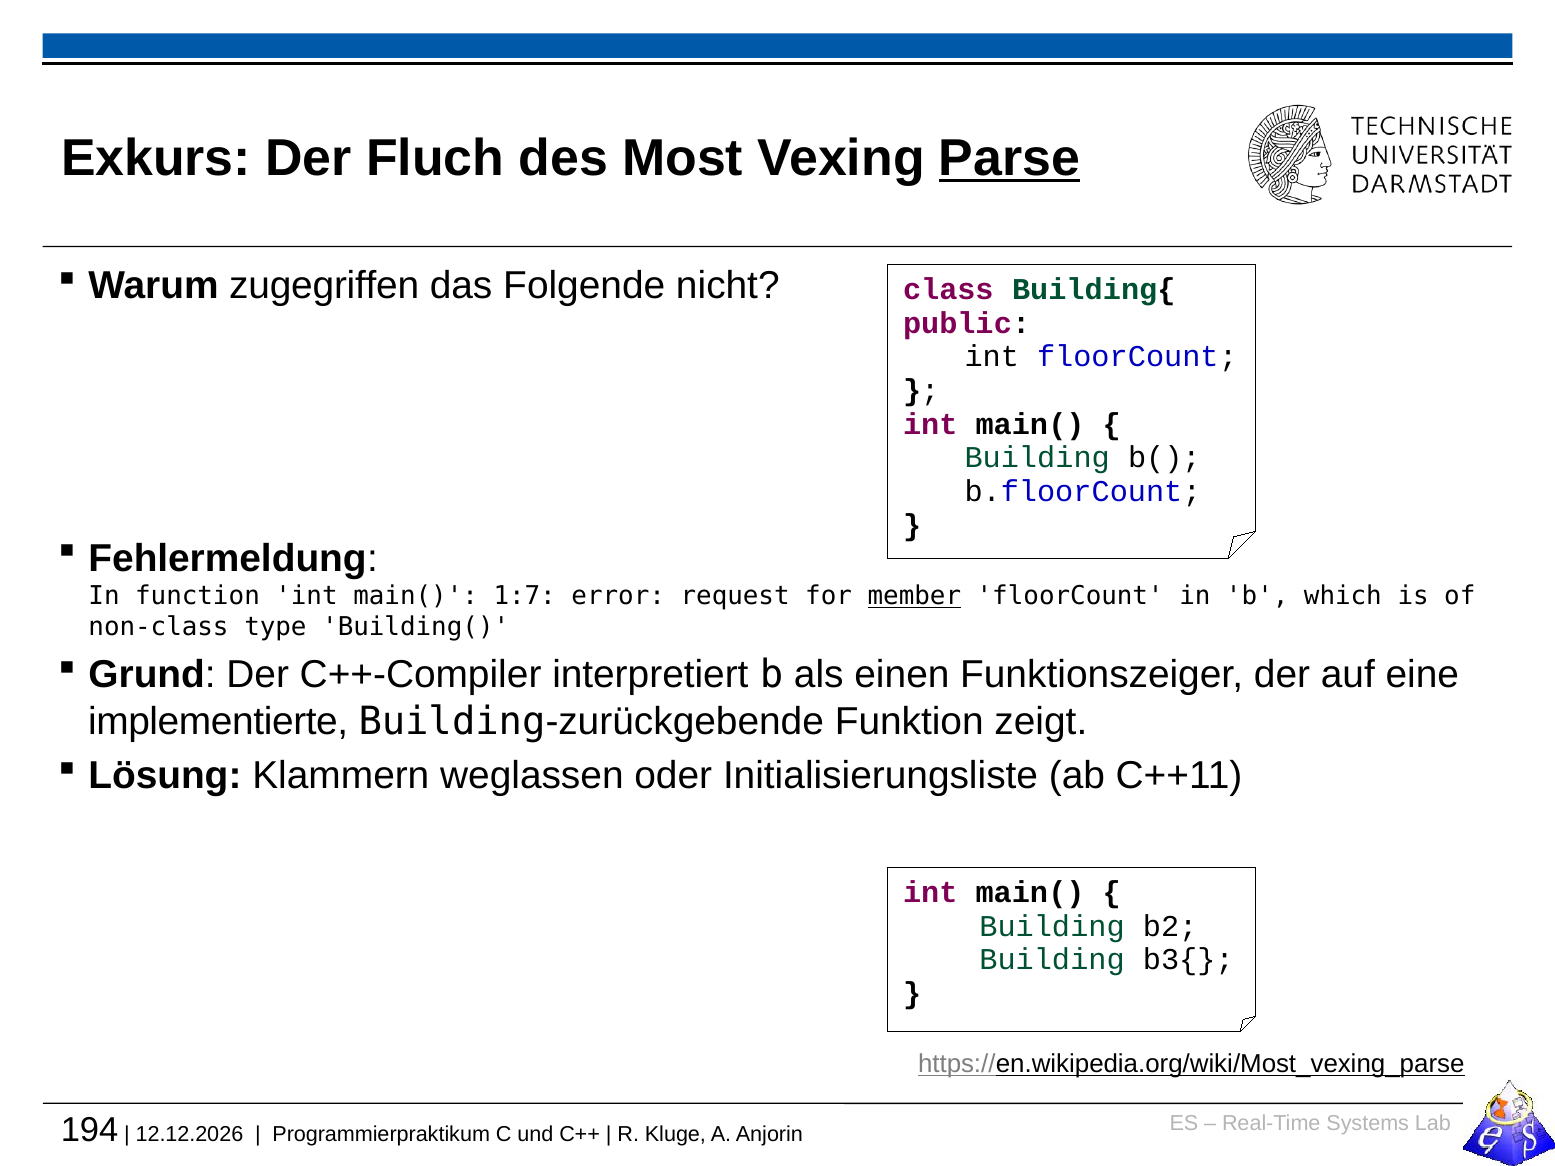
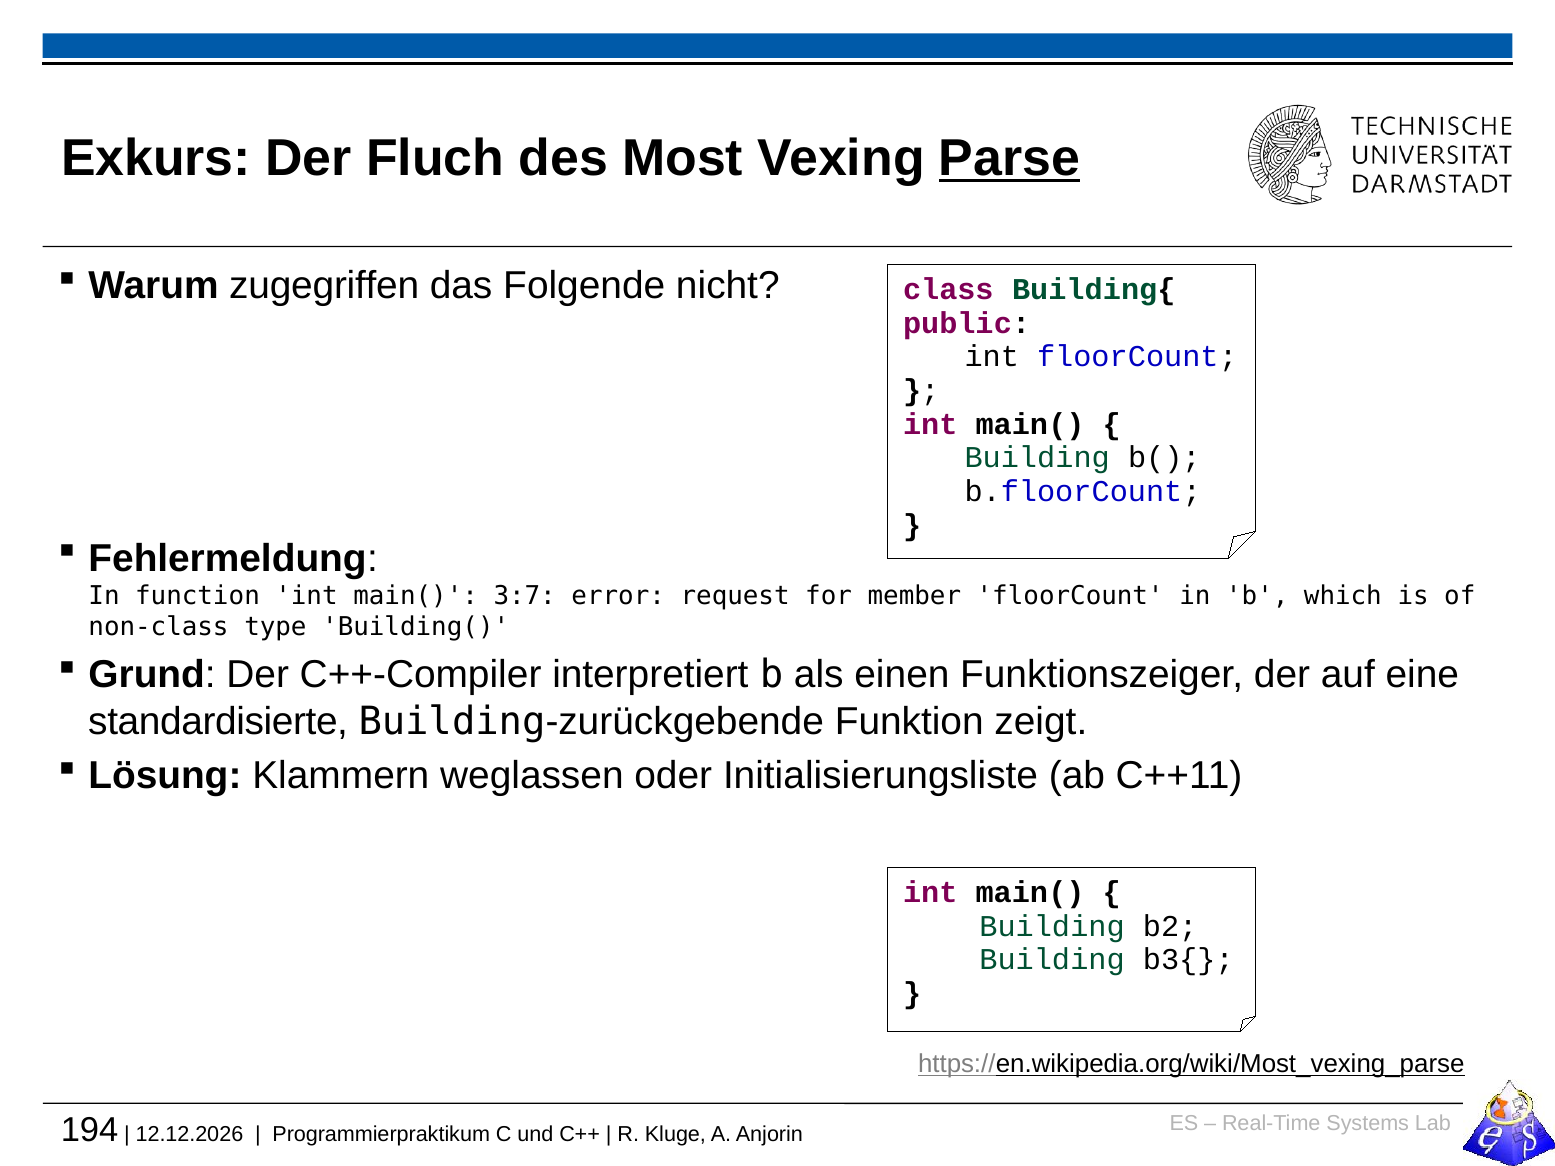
1:7: 1:7 -> 3:7
member underline: present -> none
implementierte: implementierte -> standardisierte
